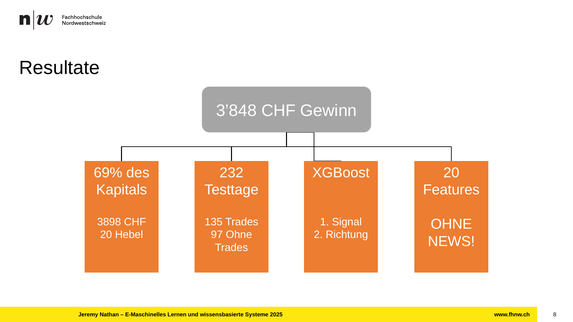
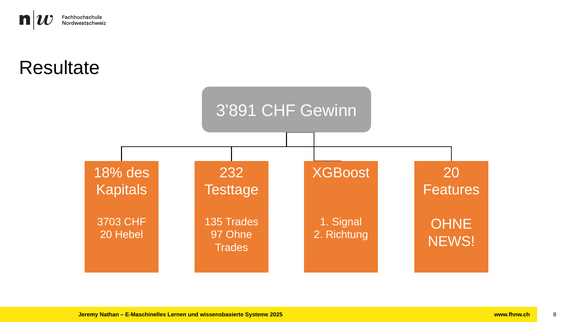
3’848: 3’848 -> 3’891
69%: 69% -> 18%
3898: 3898 -> 3703
